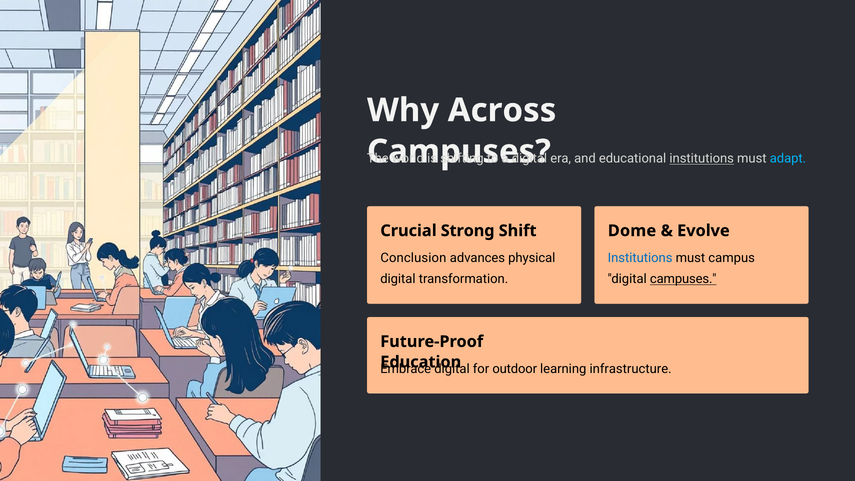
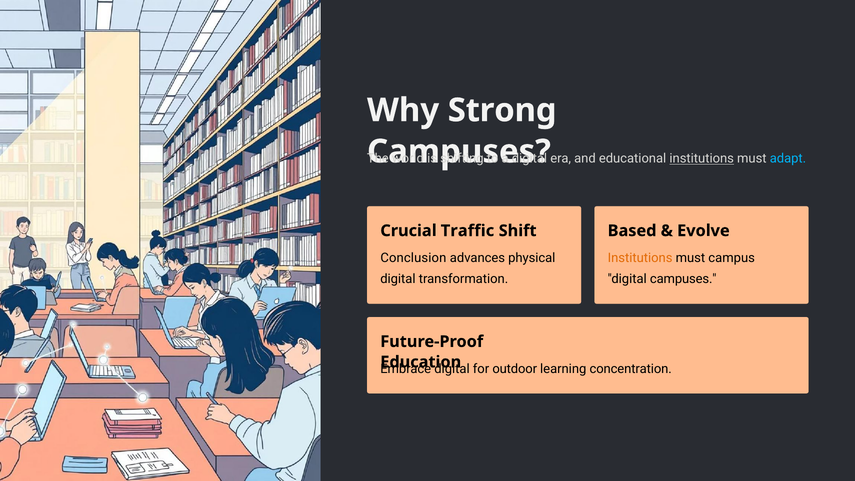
Across: Across -> Strong
Strong: Strong -> Traffic
Dome: Dome -> Based
Institutions at (640, 258) colour: blue -> orange
campuses at (683, 279) underline: present -> none
infrastructure: infrastructure -> concentration
